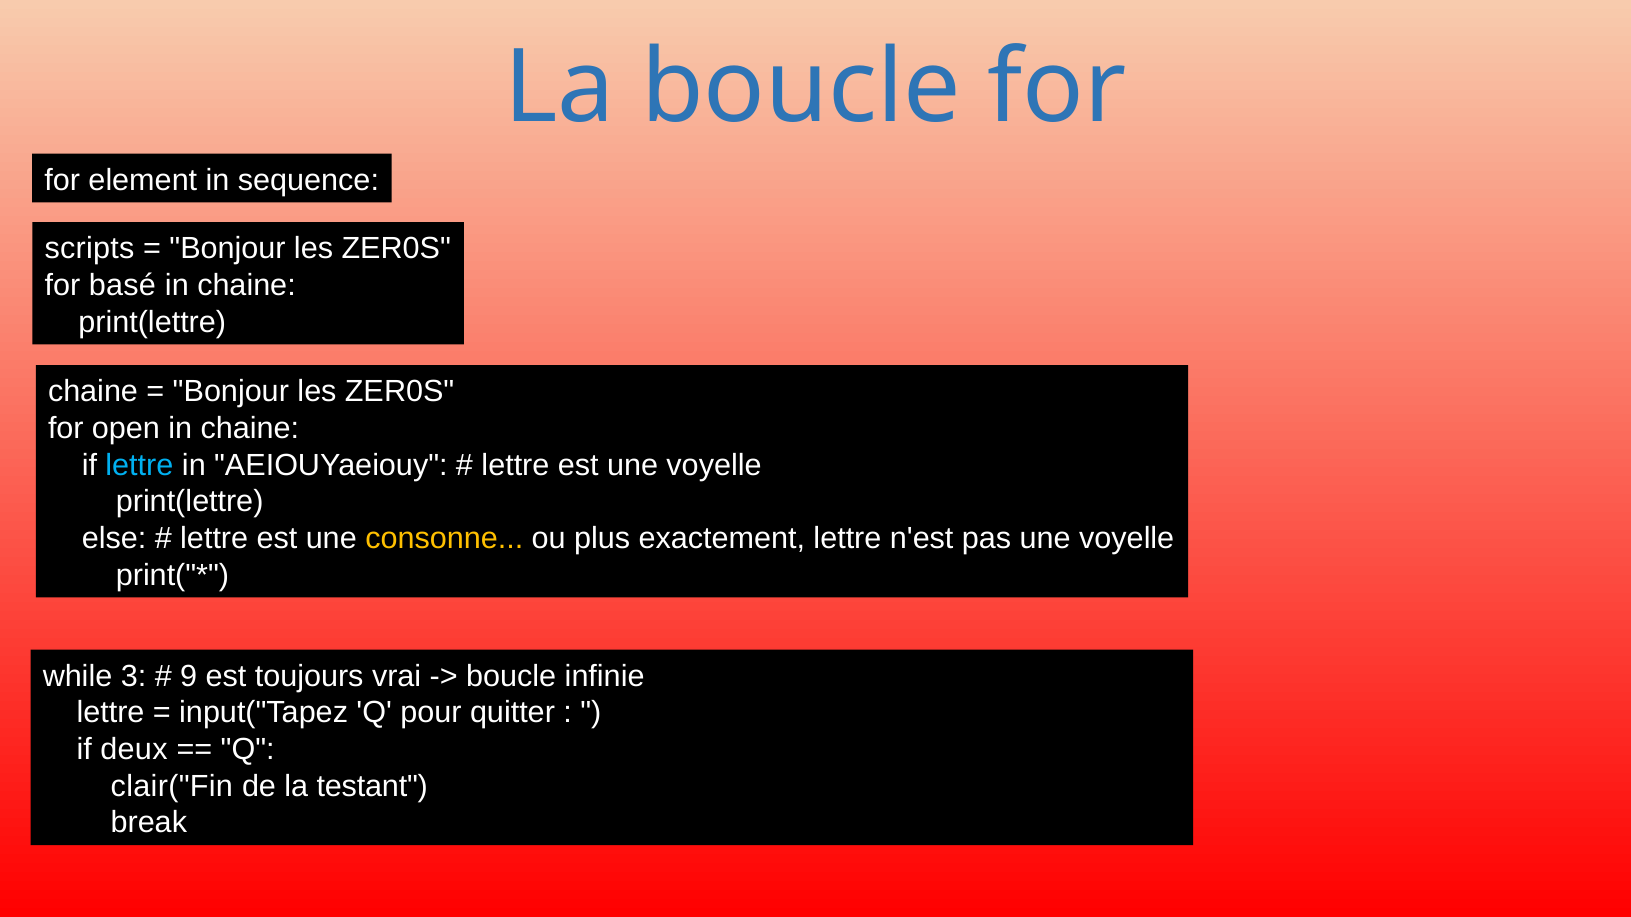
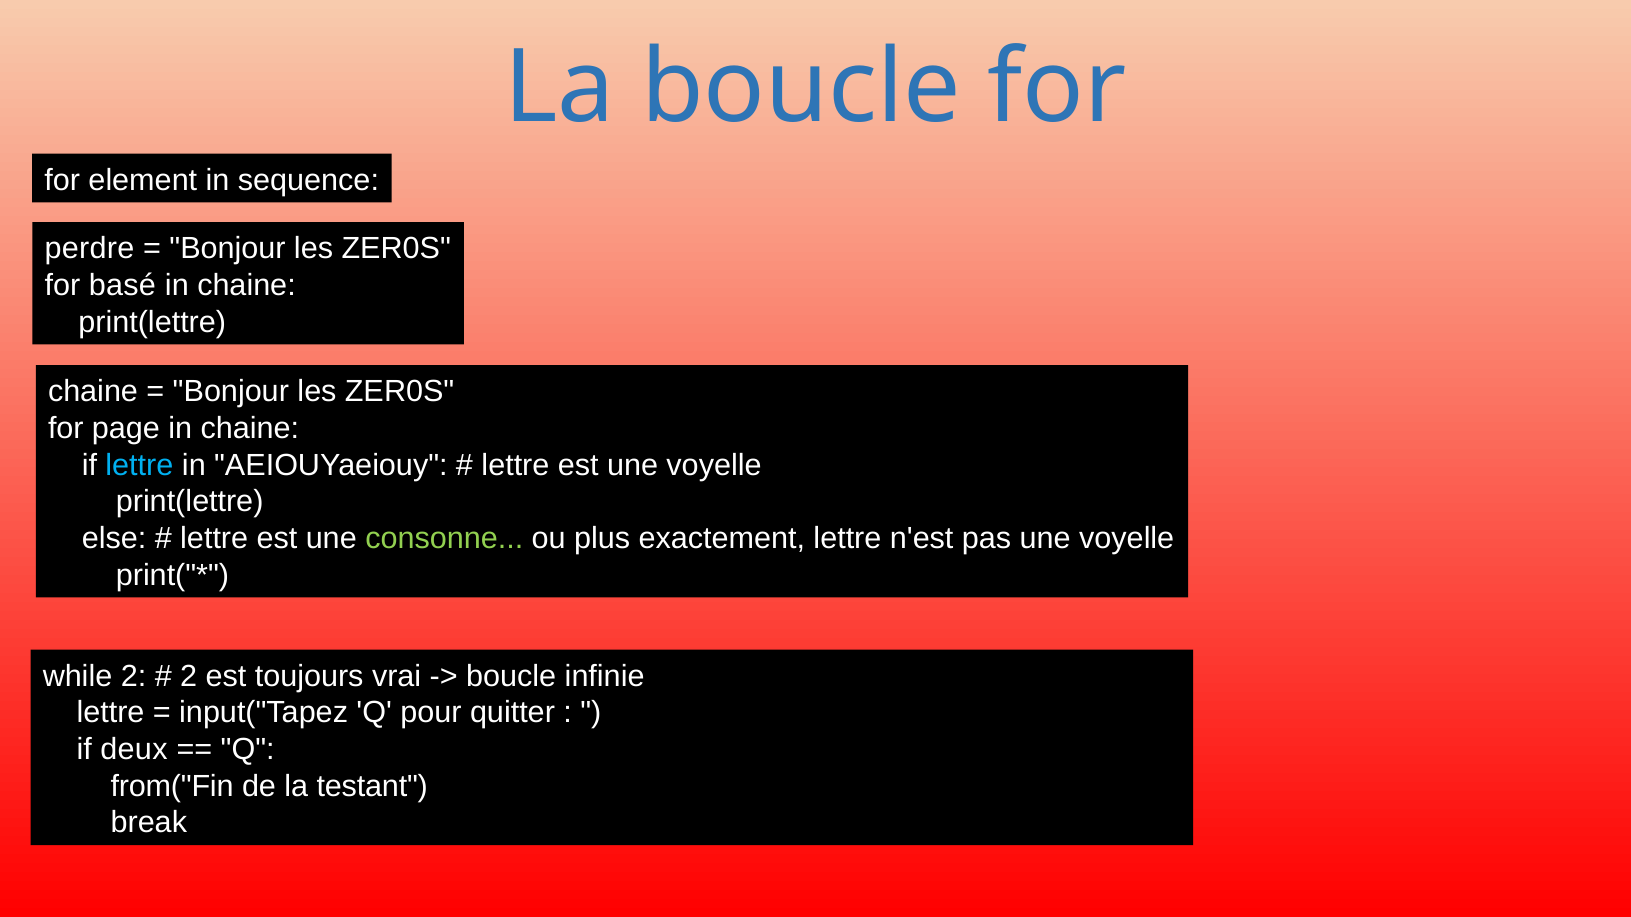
scripts: scripts -> perdre
open: open -> page
consonne colour: yellow -> light green
while 3: 3 -> 2
9 at (189, 676): 9 -> 2
clair("Fin: clair("Fin -> from("Fin
